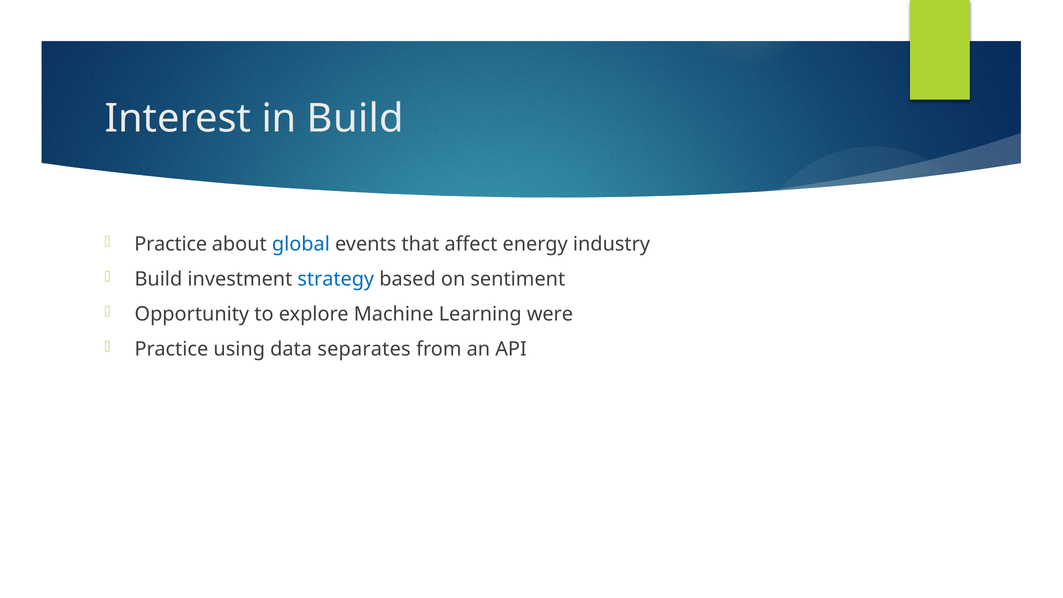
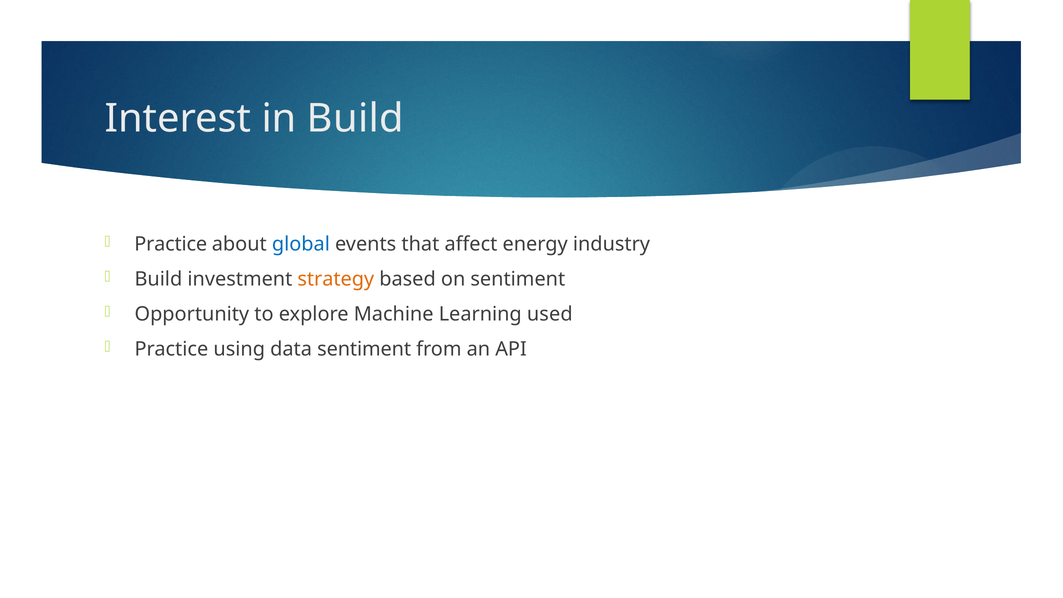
strategy colour: blue -> orange
were: were -> used
data separates: separates -> sentiment
